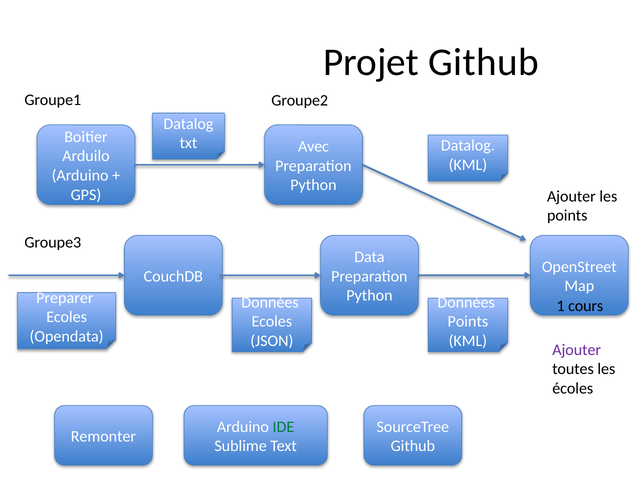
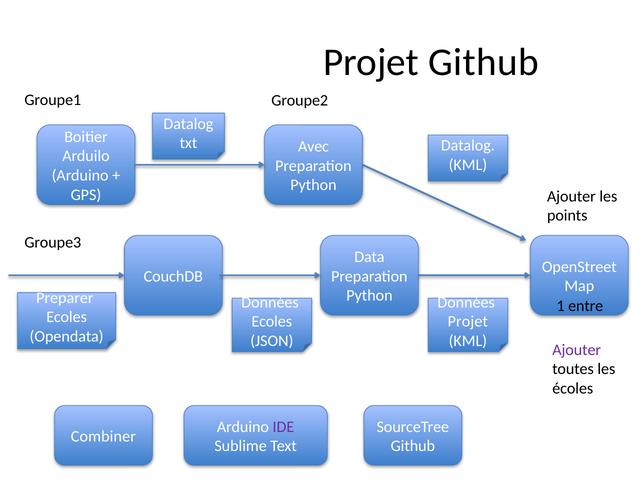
cours: cours -> entre
Points at (468, 321): Points -> Projet
IDE colour: green -> purple
Remonter: Remonter -> Combiner
